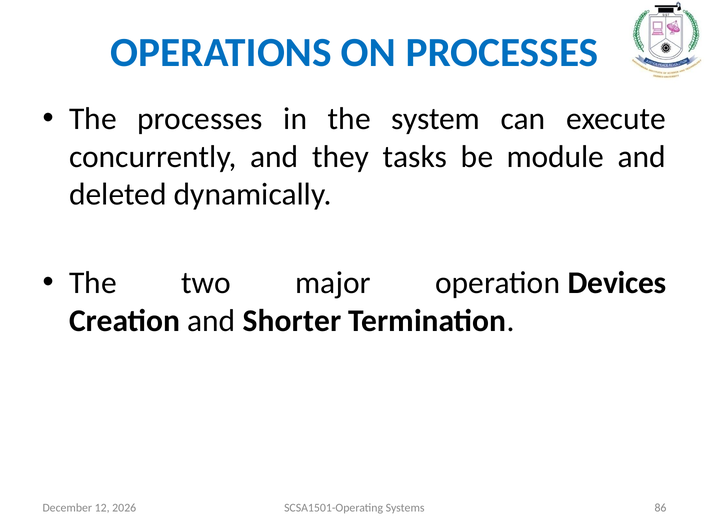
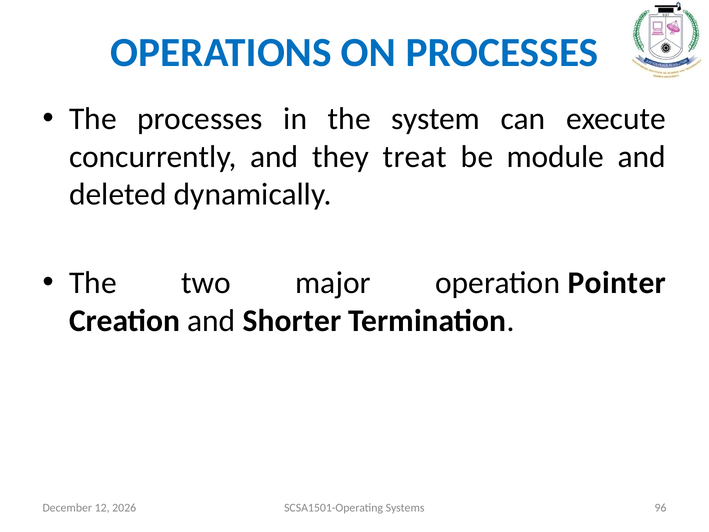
tasks: tasks -> treat
Devices: Devices -> Pointer
86: 86 -> 96
